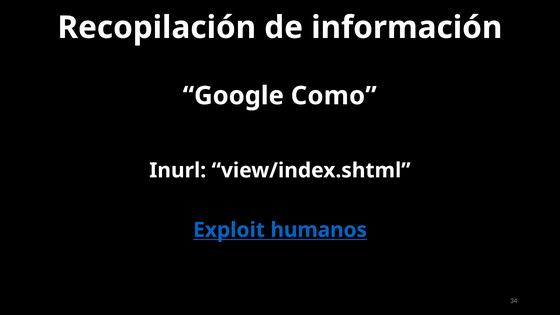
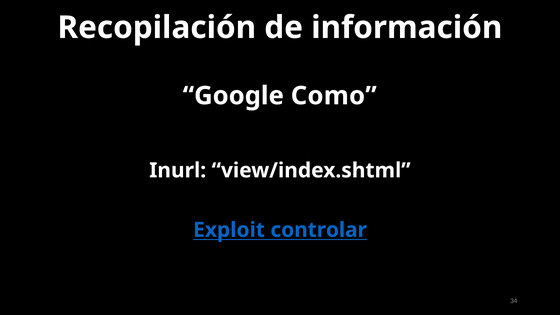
humanos: humanos -> controlar
